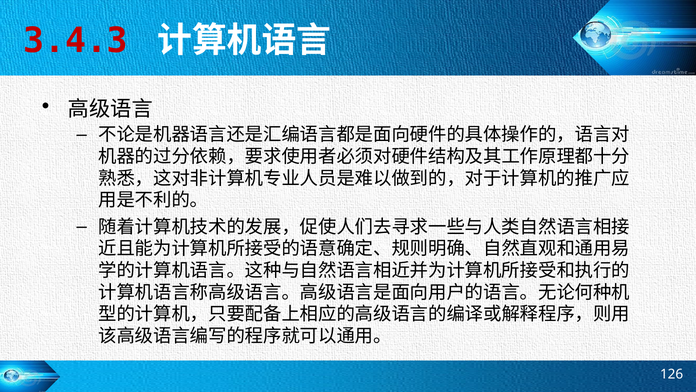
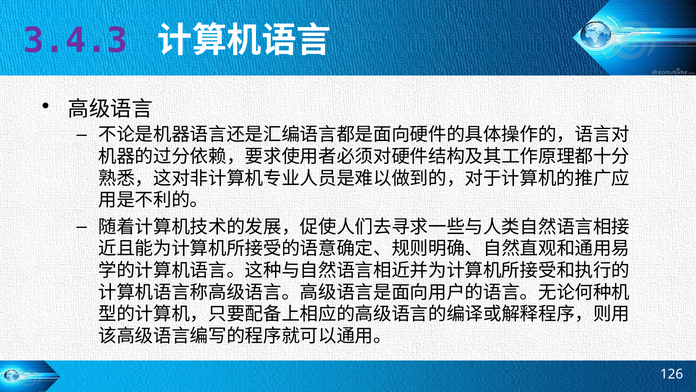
3.4.3 colour: red -> purple
